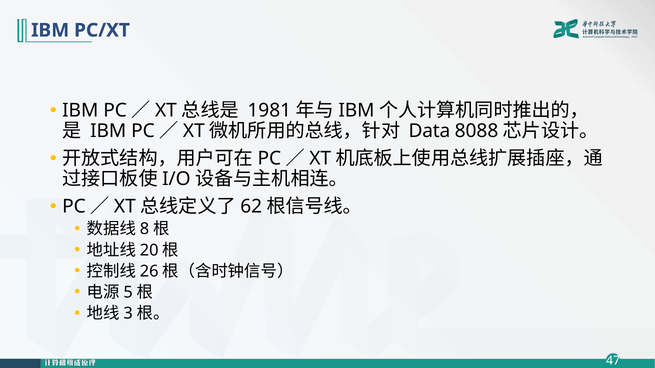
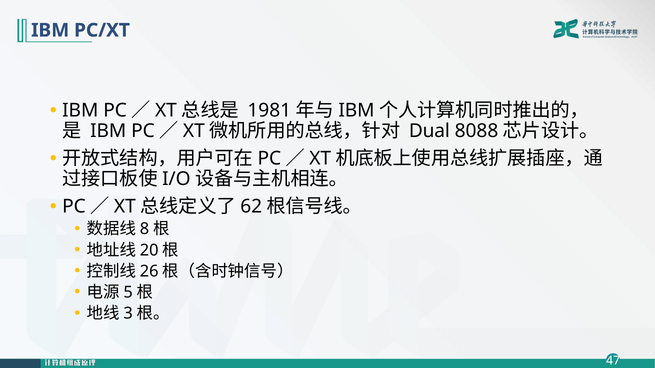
Data: Data -> Dual
